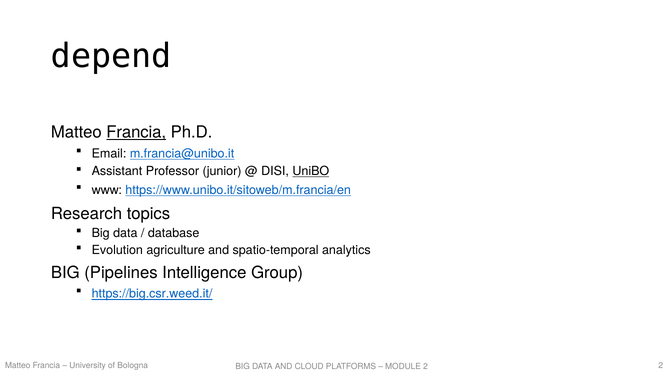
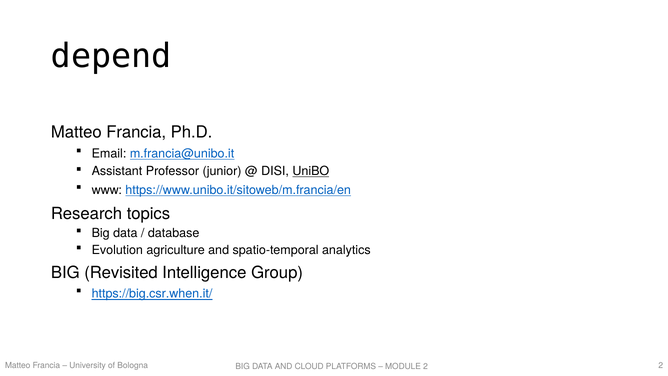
Francia at (136, 132) underline: present -> none
Pipelines: Pipelines -> Revisited
https://big.csr.weed.it/: https://big.csr.weed.it/ -> https://big.csr.when.it/
